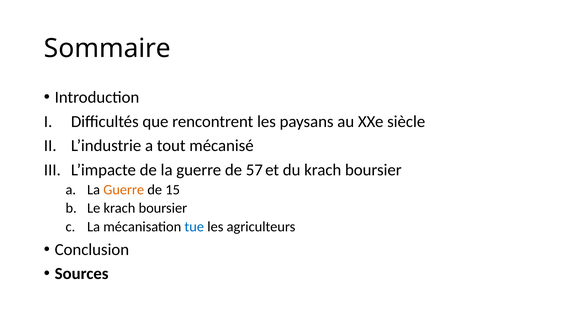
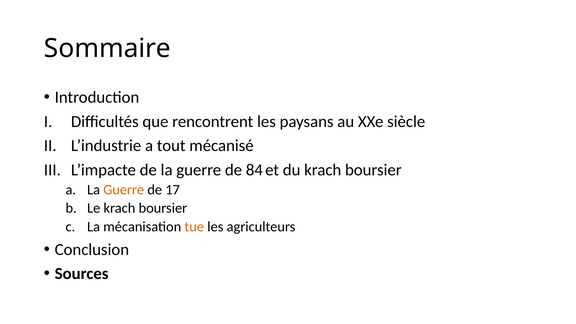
57: 57 -> 84
15: 15 -> 17
tue colour: blue -> orange
